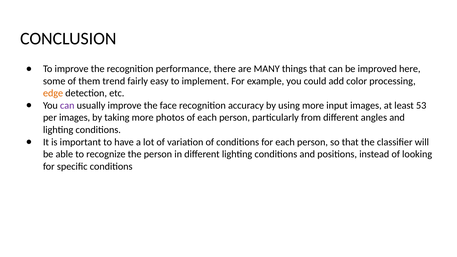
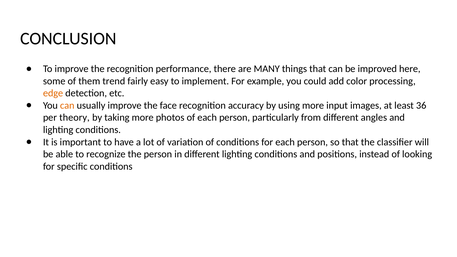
can at (67, 106) colour: purple -> orange
53: 53 -> 36
per images: images -> theory
